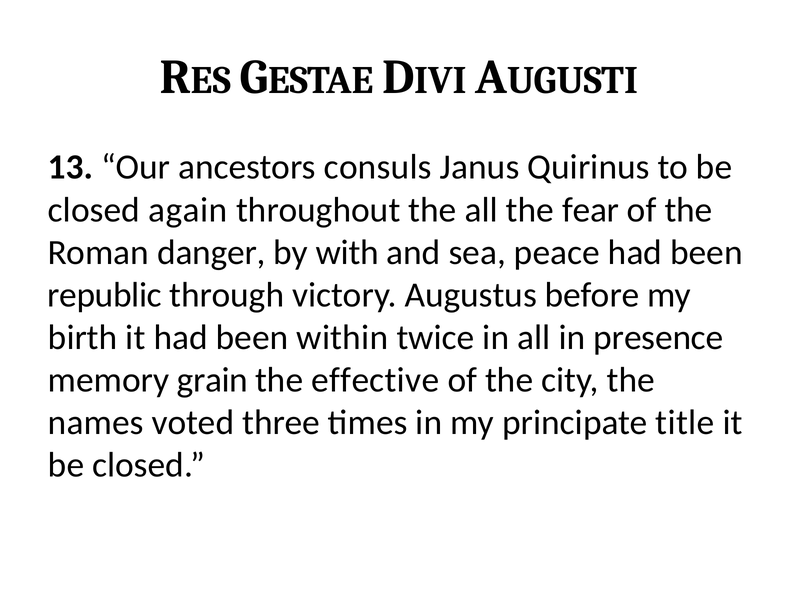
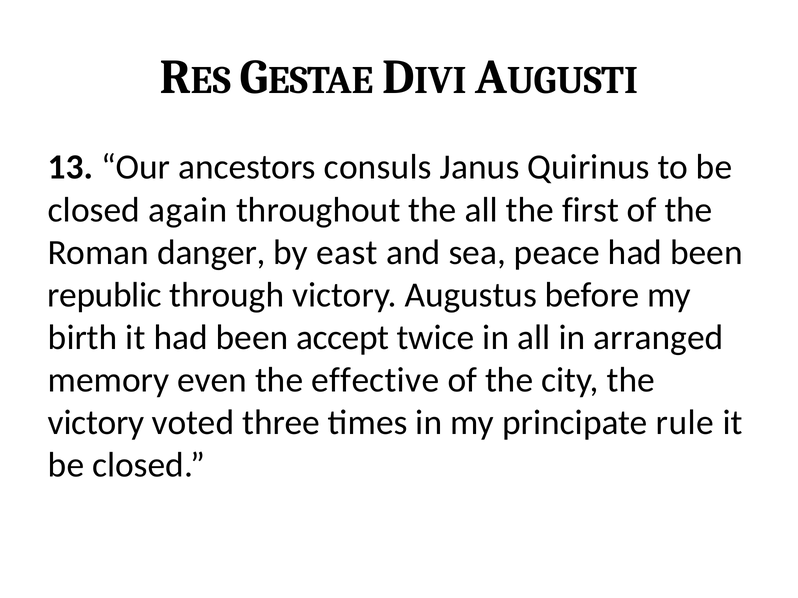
fear: fear -> first
with: with -> east
within: within -> accept
presence: presence -> arranged
grain: grain -> even
names at (96, 423): names -> victory
title: title -> rule
